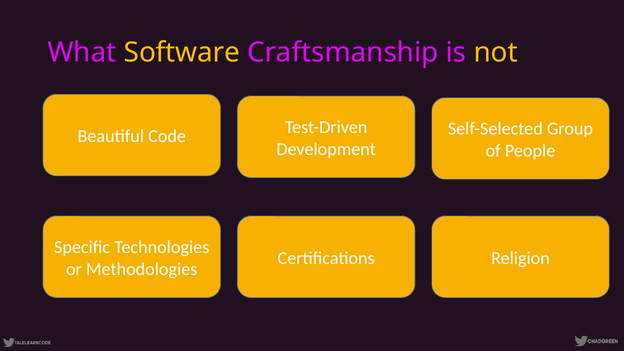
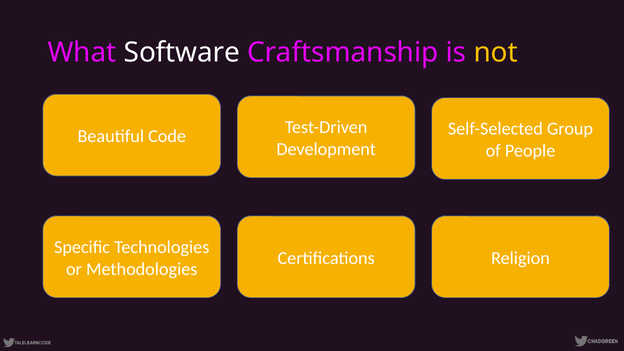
Software colour: yellow -> white
